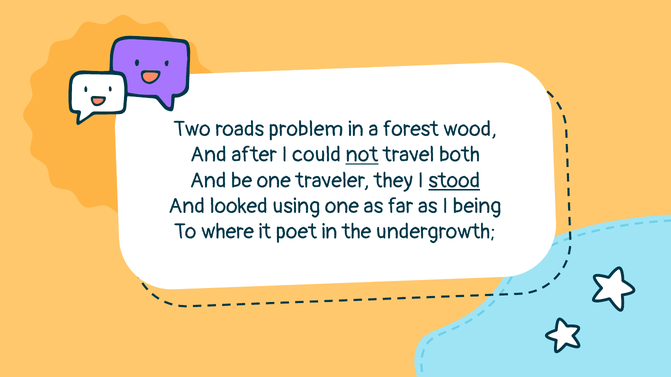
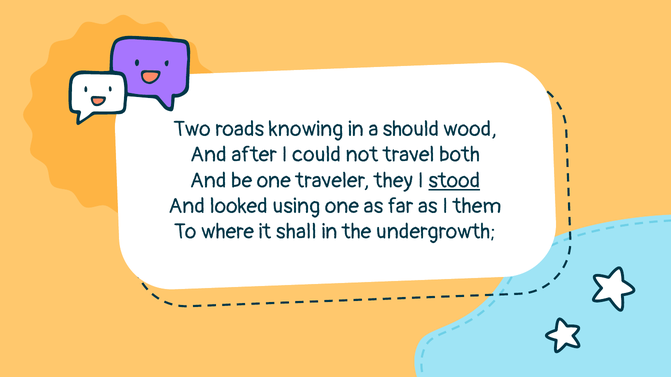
problem: problem -> knowing
forest: forest -> should
not underline: present -> none
being: being -> them
poet: poet -> shall
